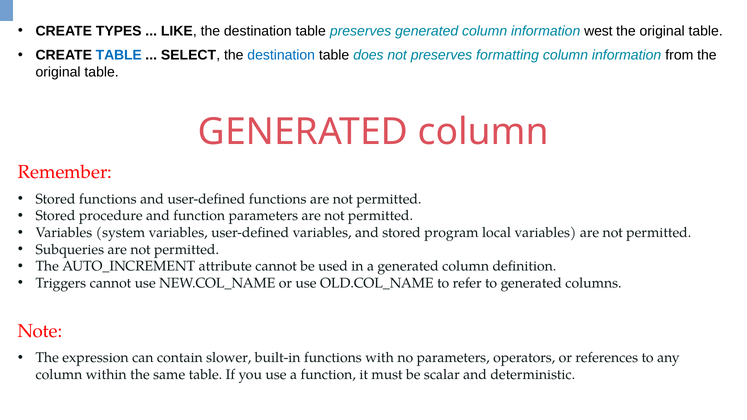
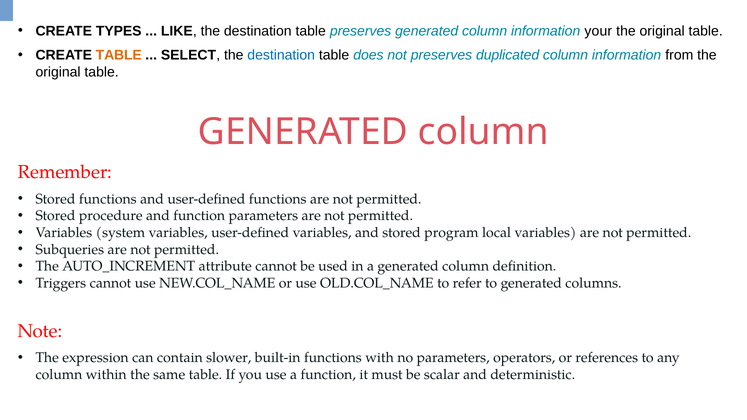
west: west -> your
TABLE at (119, 55) colour: blue -> orange
formatting: formatting -> duplicated
